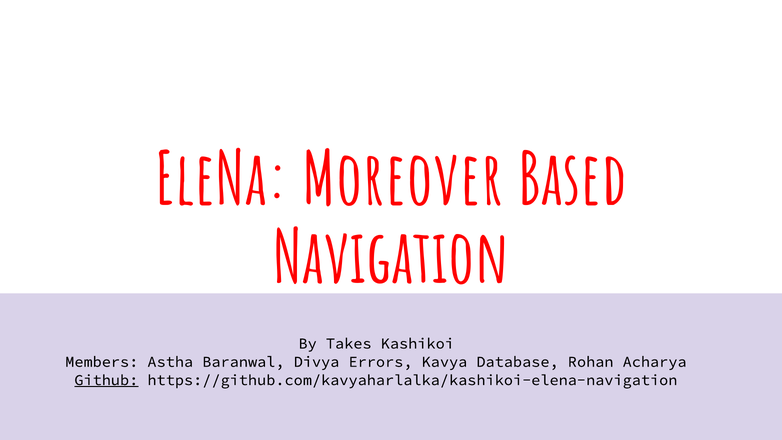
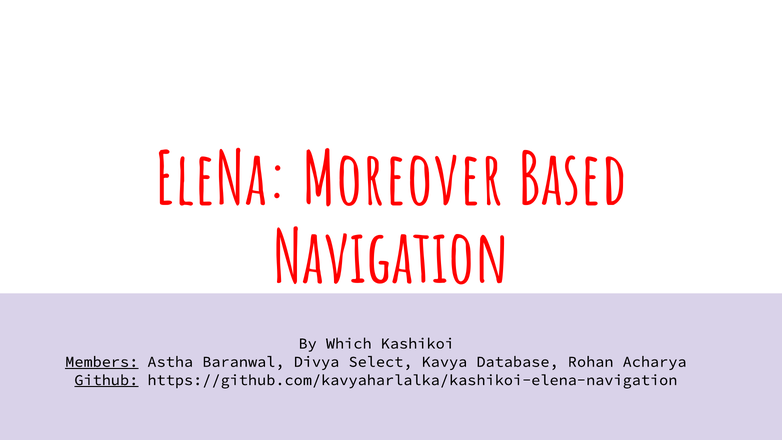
Takes: Takes -> Which
Members underline: none -> present
Errors: Errors -> Select
